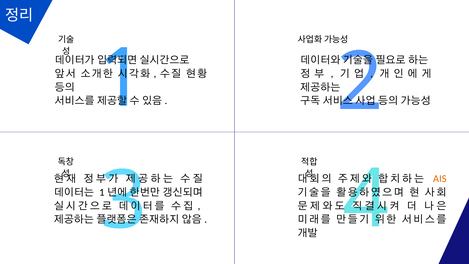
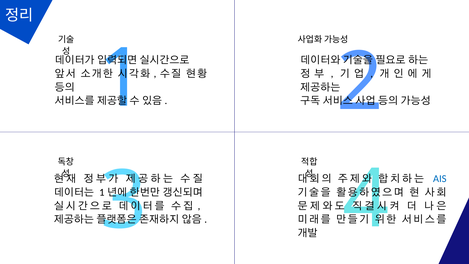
AIS colour: orange -> blue
